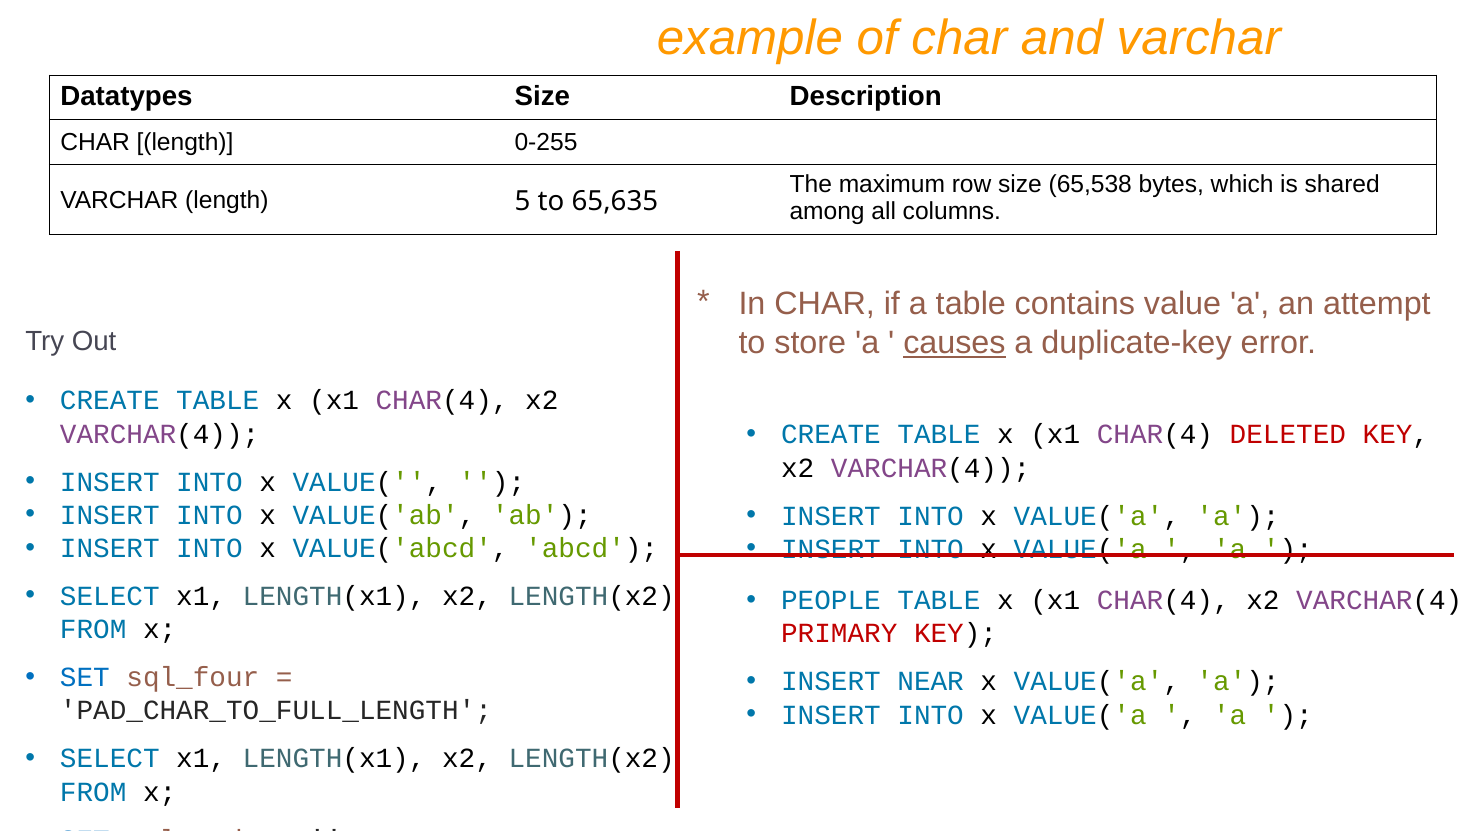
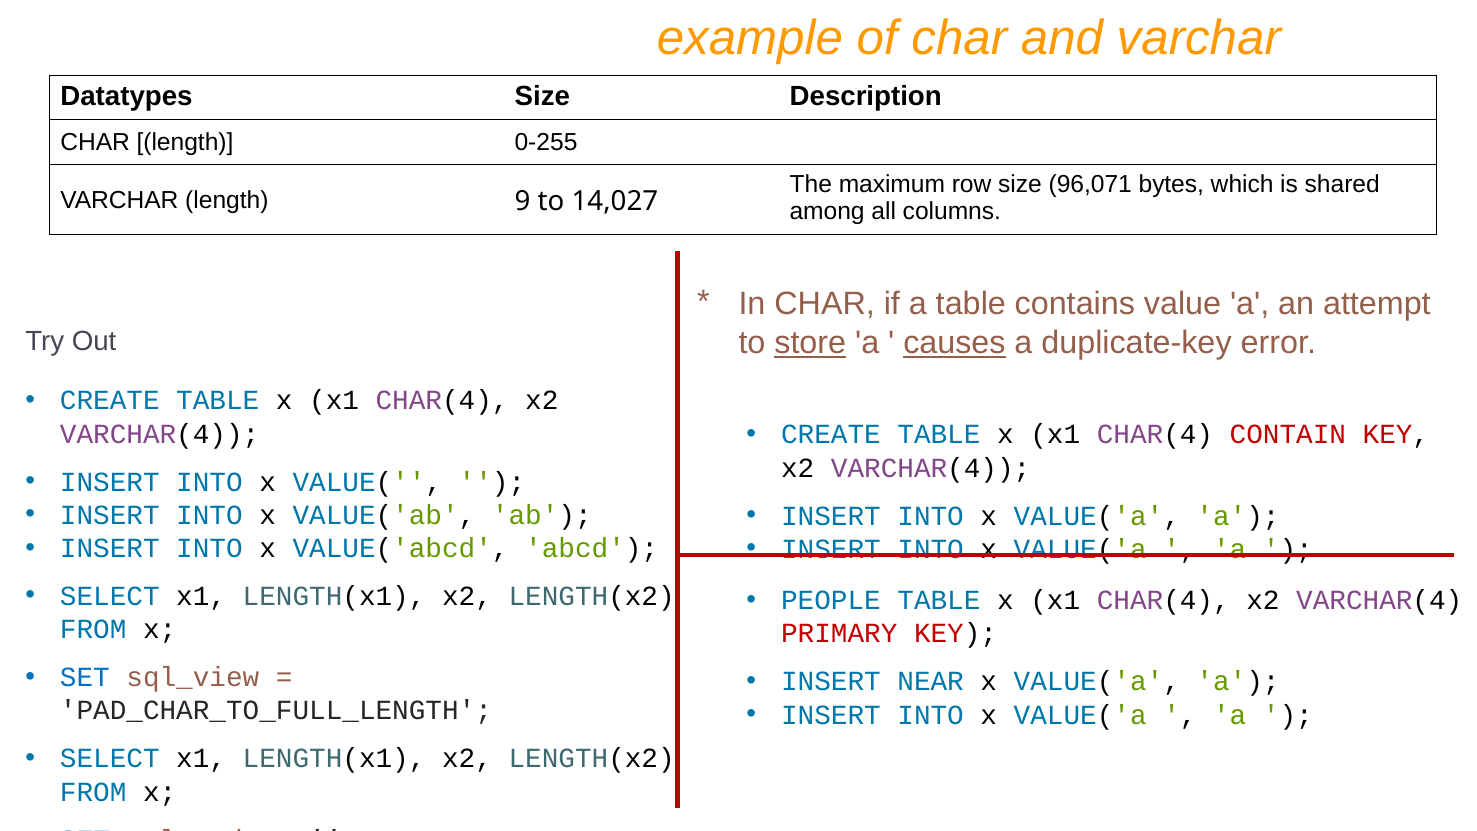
65,538: 65,538 -> 96,071
5: 5 -> 9
65,635: 65,635 -> 14,027
store underline: none -> present
DELETED: DELETED -> CONTAIN
sql_four: sql_four -> sql_view
